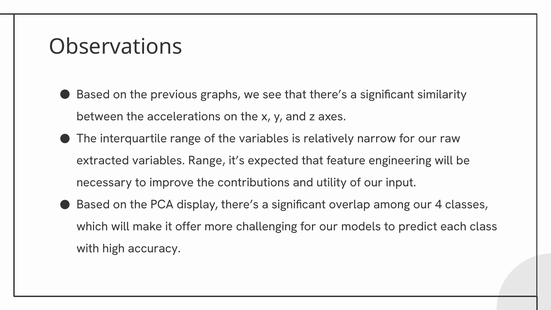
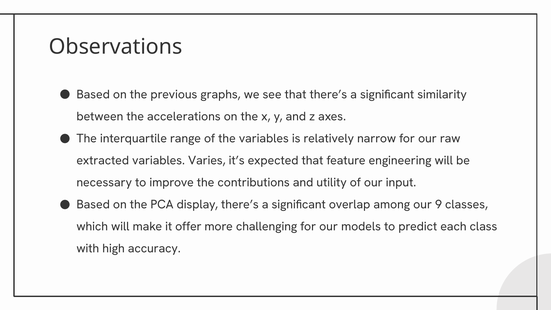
variables Range: Range -> Varies
4: 4 -> 9
